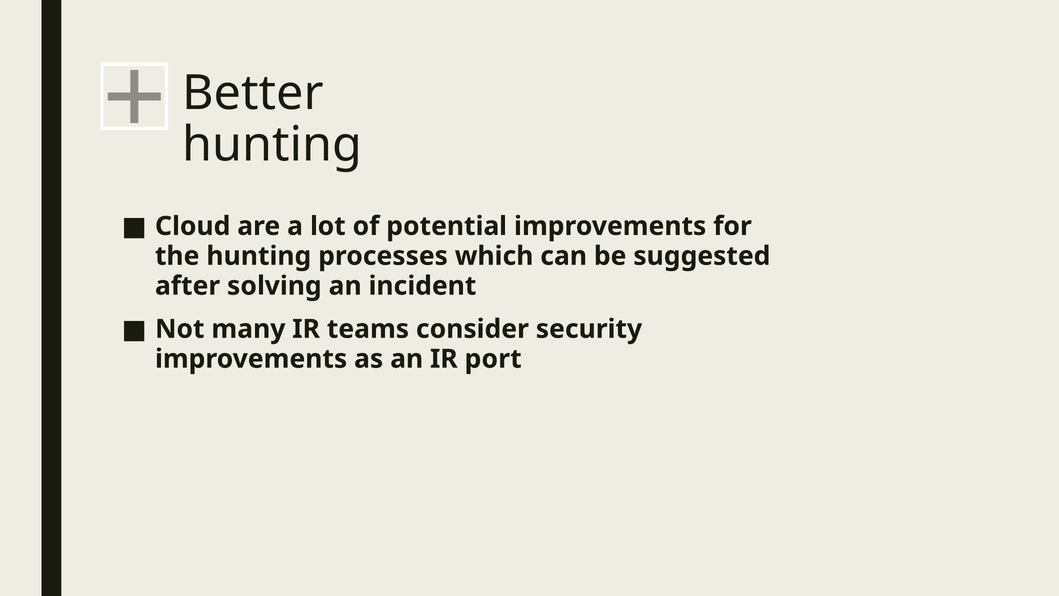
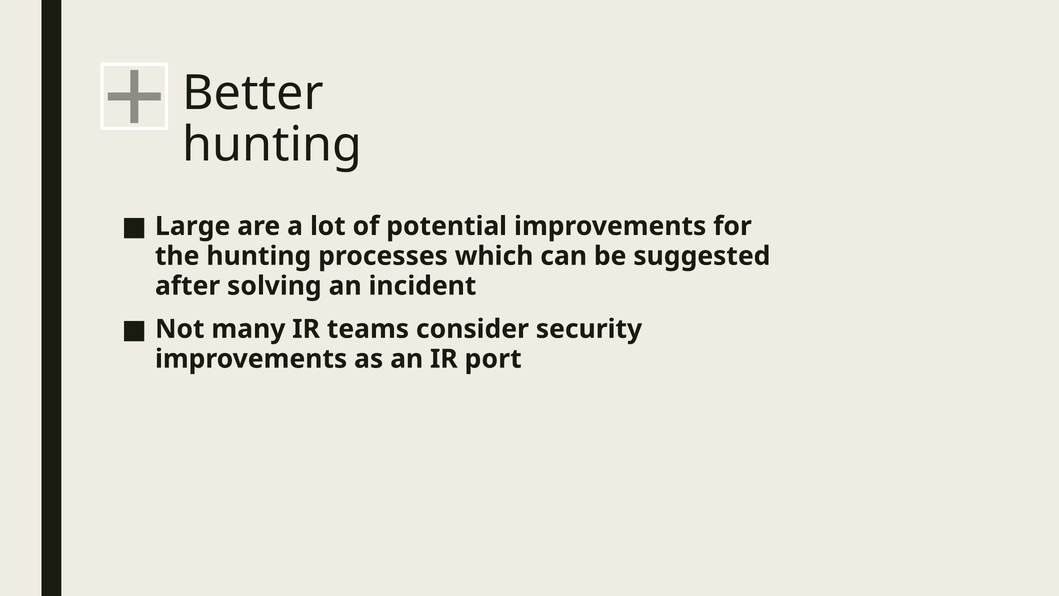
Cloud: Cloud -> Large
